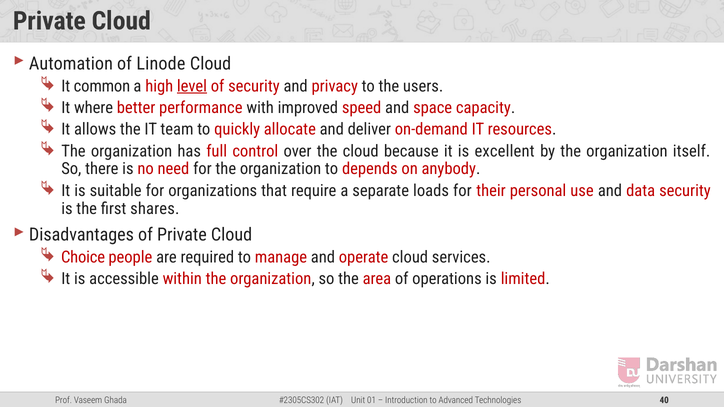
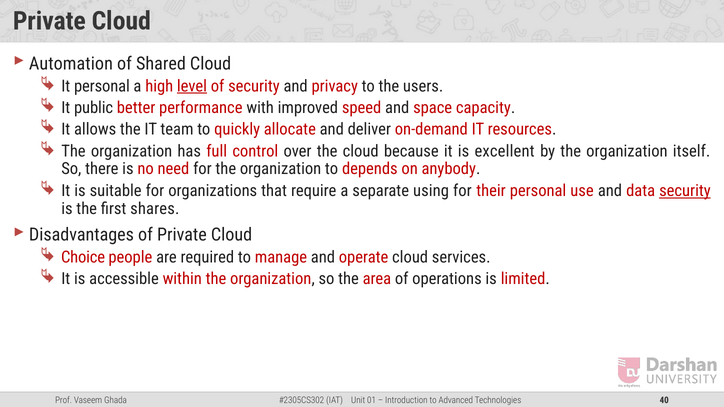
Linode: Linode -> Shared
It common: common -> personal
where: where -> public
loads: loads -> using
security at (685, 191) underline: none -> present
